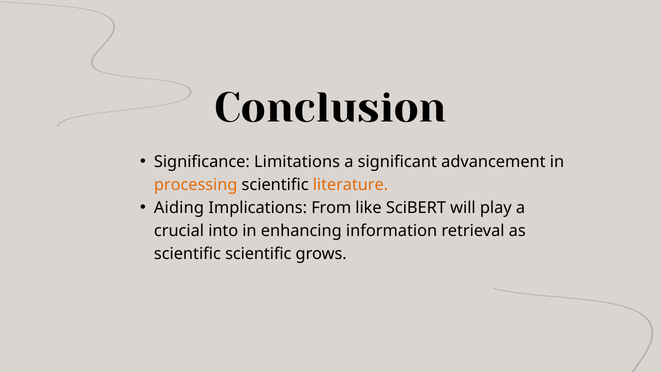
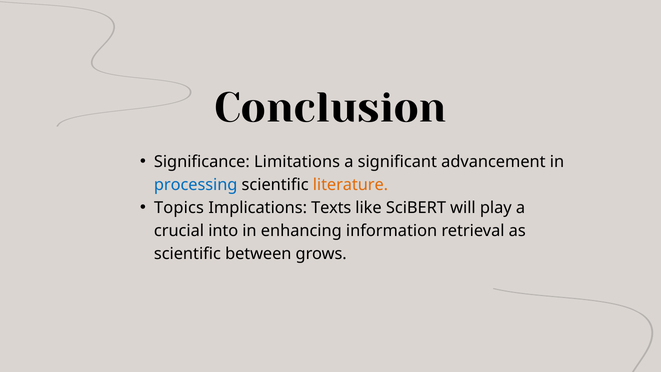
processing colour: orange -> blue
Aiding: Aiding -> Topics
From: From -> Texts
scientific scientific: scientific -> between
